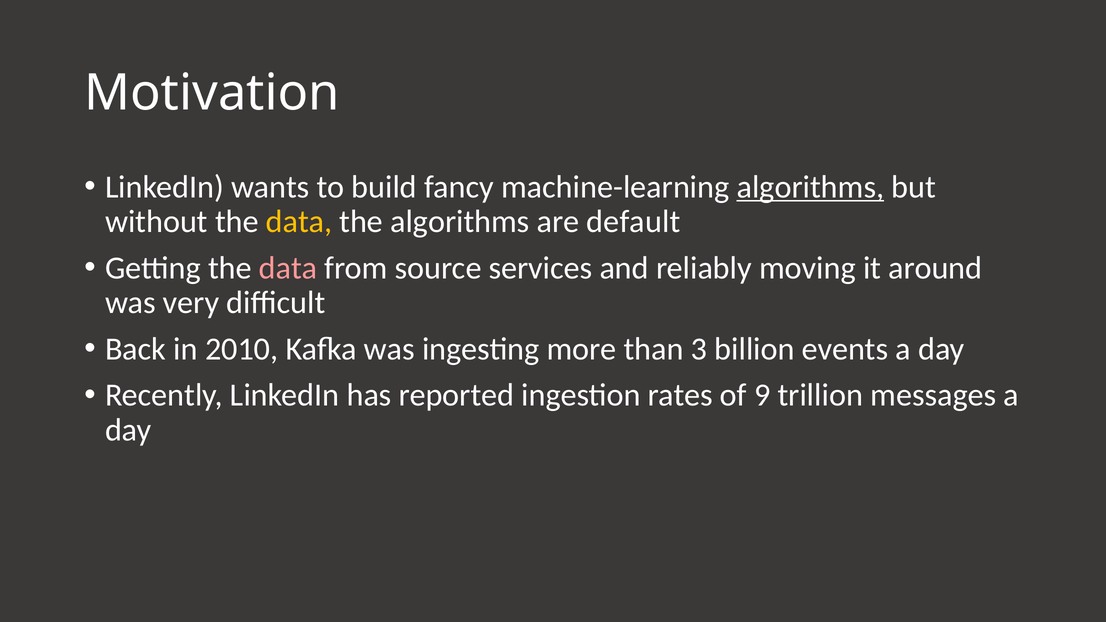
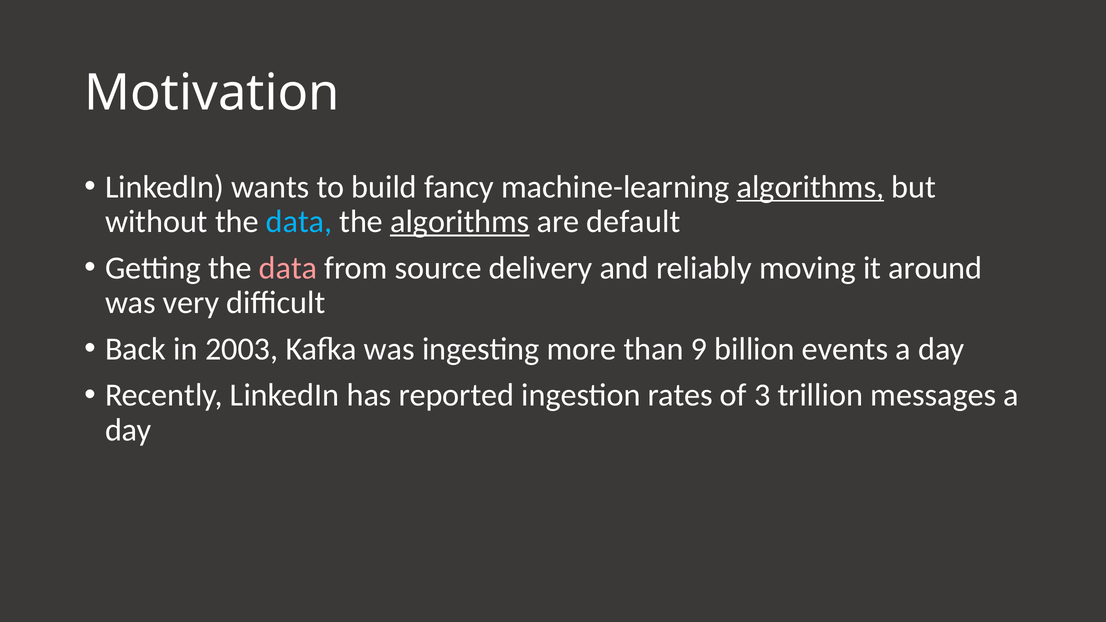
data at (299, 222) colour: yellow -> light blue
algorithms at (460, 222) underline: none -> present
services: services -> delivery
2010: 2010 -> 2003
3: 3 -> 9
9: 9 -> 3
